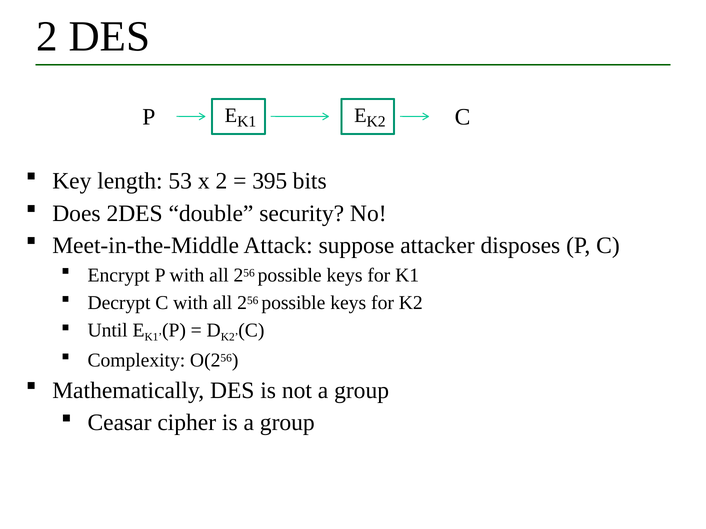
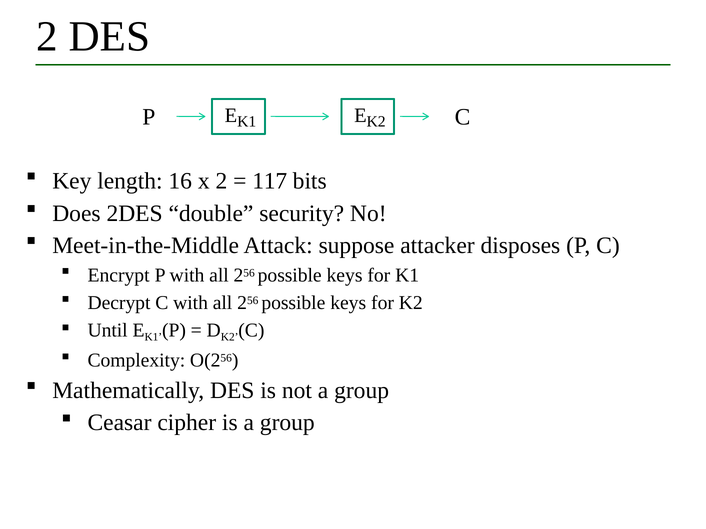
53: 53 -> 16
395: 395 -> 117
